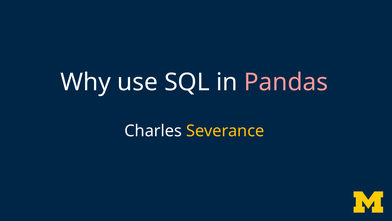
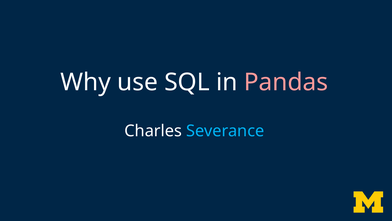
Severance colour: yellow -> light blue
